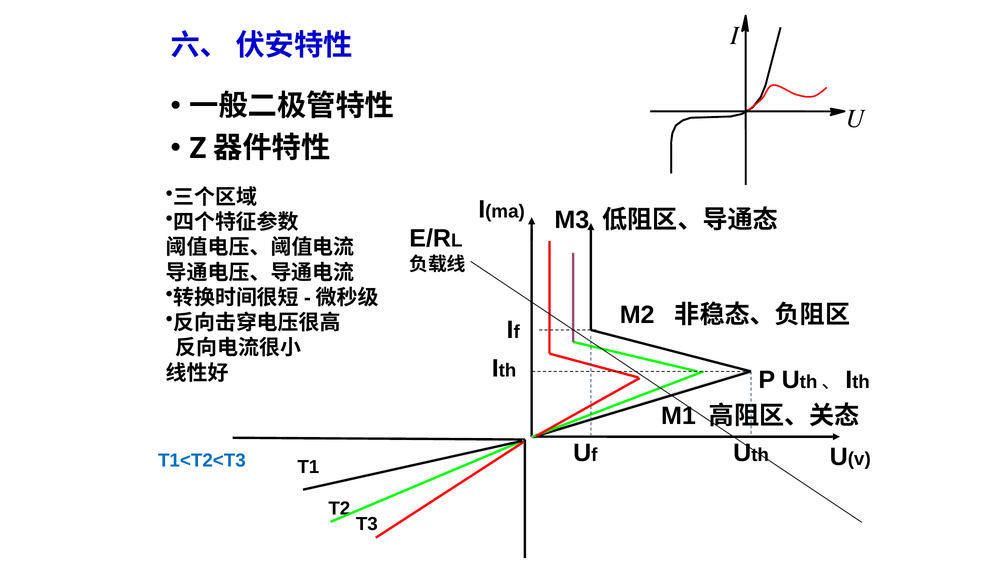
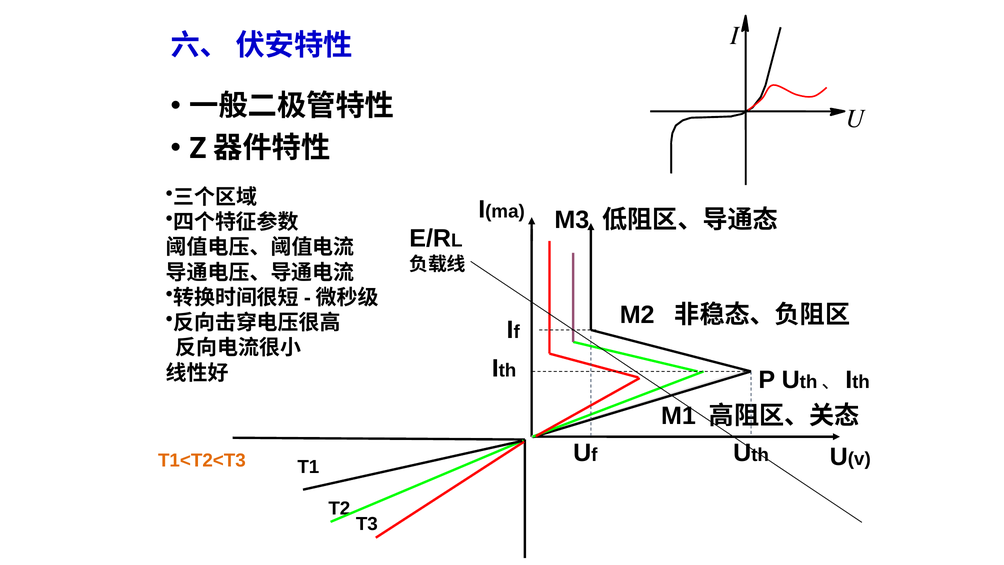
T1<T2<T3 colour: blue -> orange
